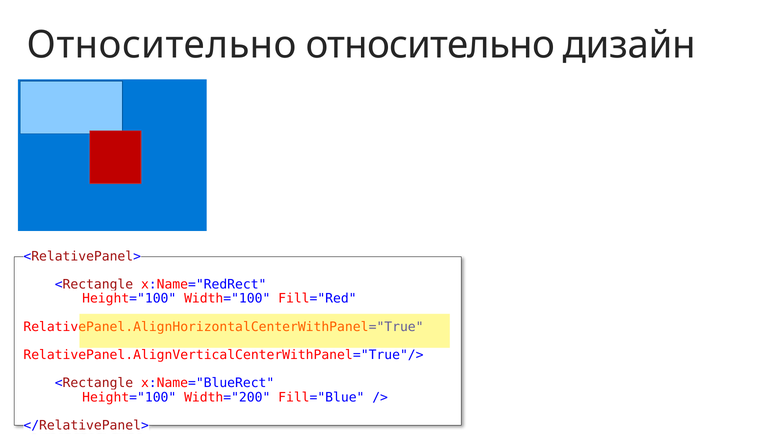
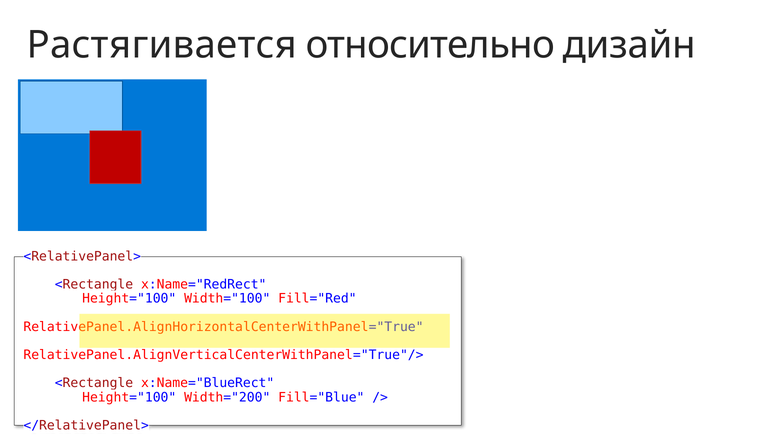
Относительно at (162, 45): Относительно -> Растягивается
